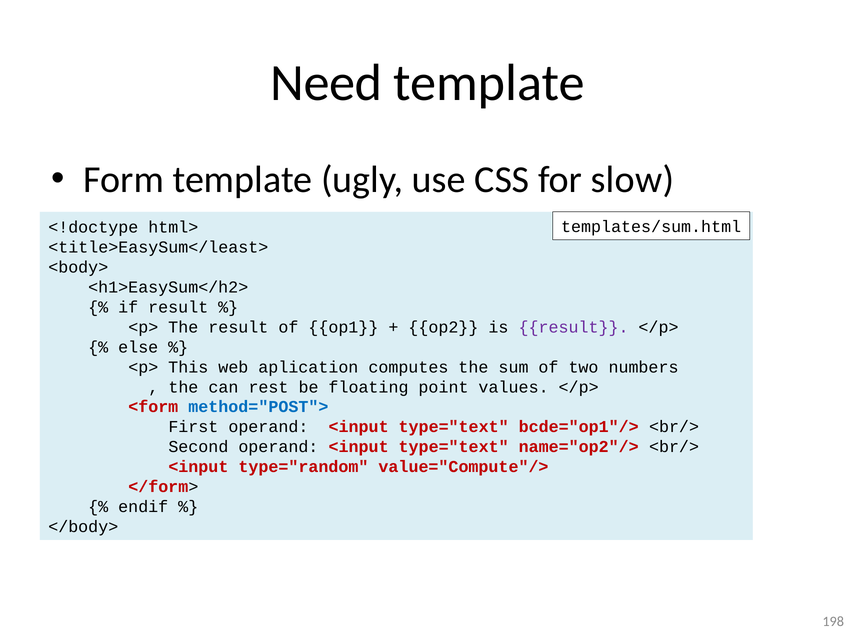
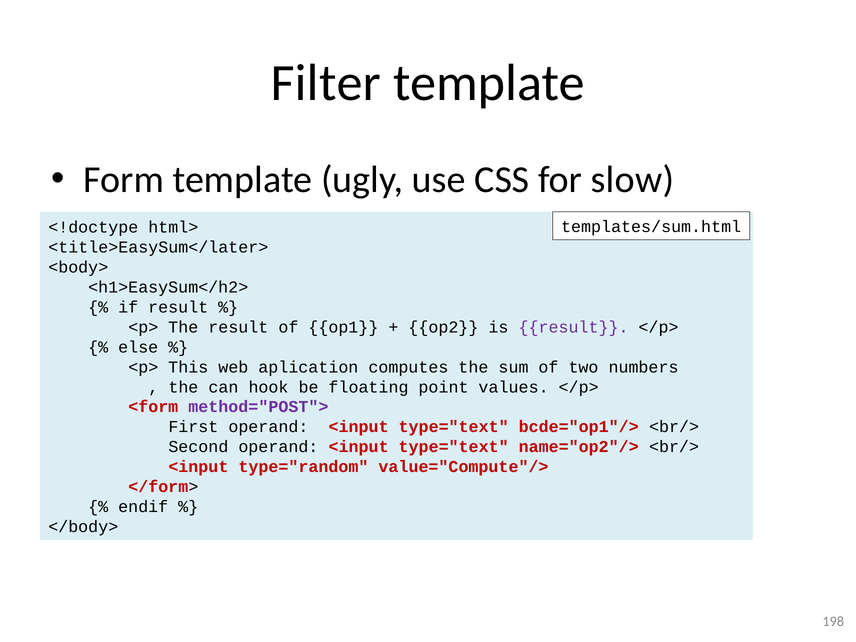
Need: Need -> Filter
<title>EasySum</least>: <title>EasySum</least> -> <title>EasySum</later>
rest: rest -> hook
method="POST"> colour: blue -> purple
